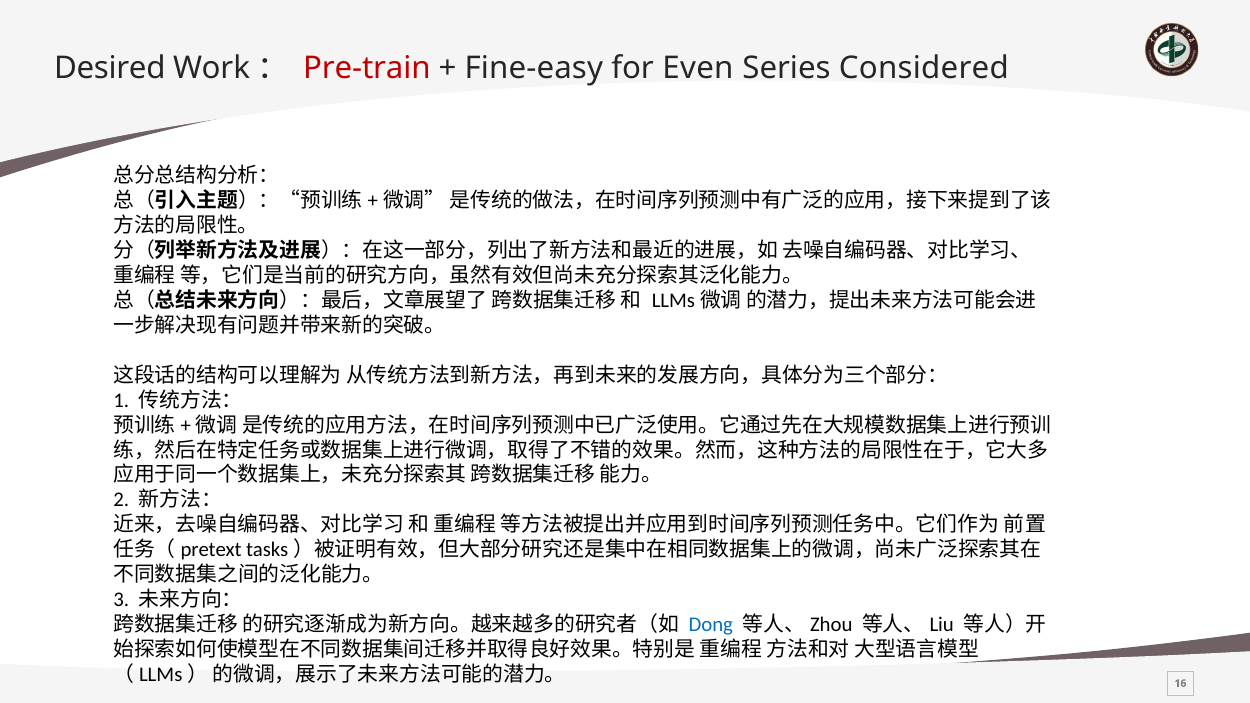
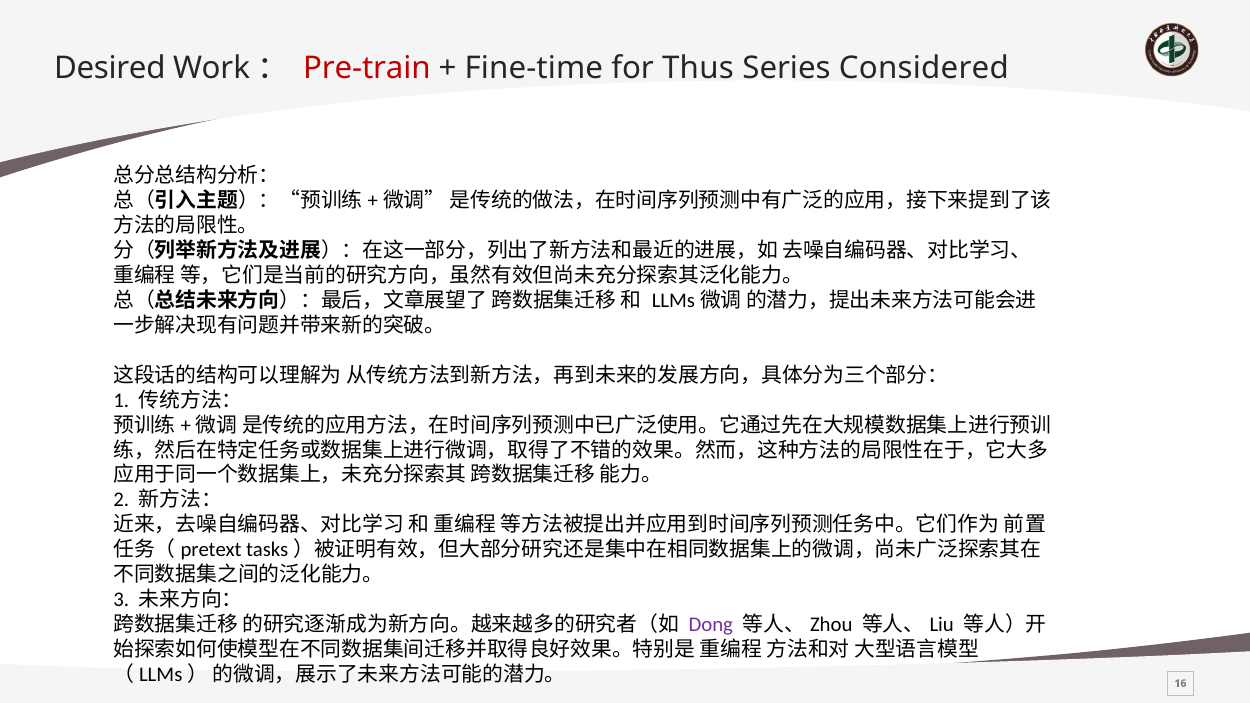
Fine-easy: Fine-easy -> Fine-time
Even: Even -> Thus
Dong colour: blue -> purple
